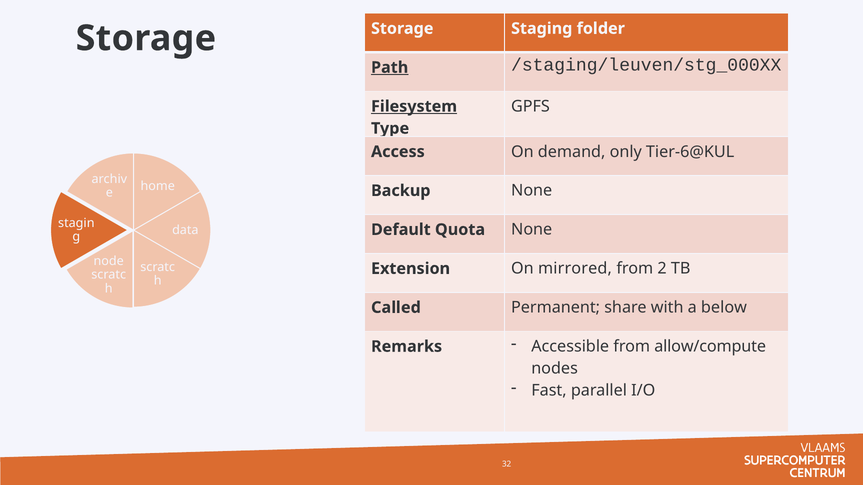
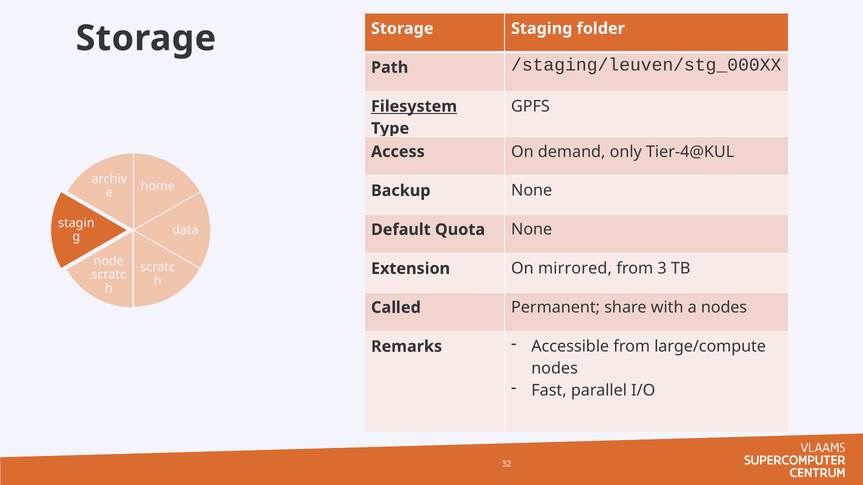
Path underline: present -> none
Tier-6@KUL: Tier-6@KUL -> Tier-4@KUL
2: 2 -> 3
a below: below -> nodes
allow/compute: allow/compute -> large/compute
